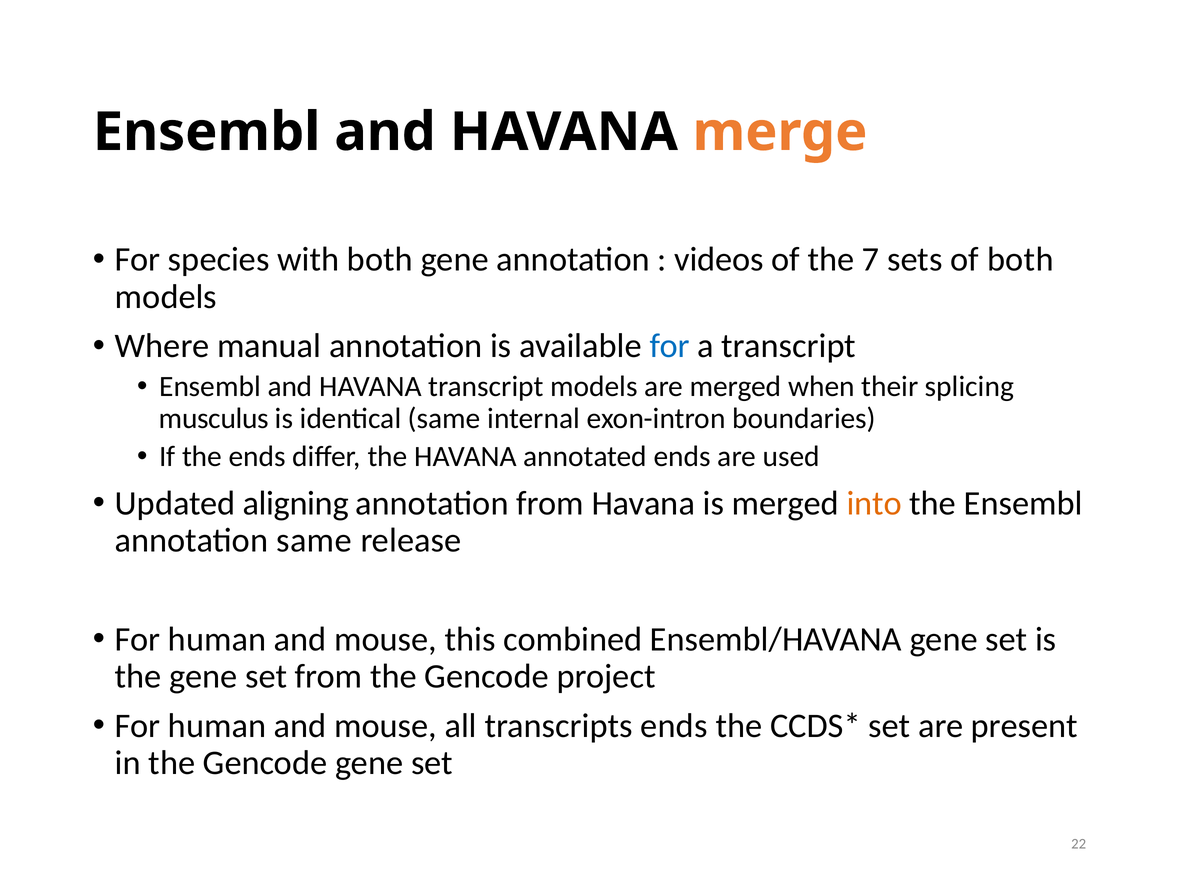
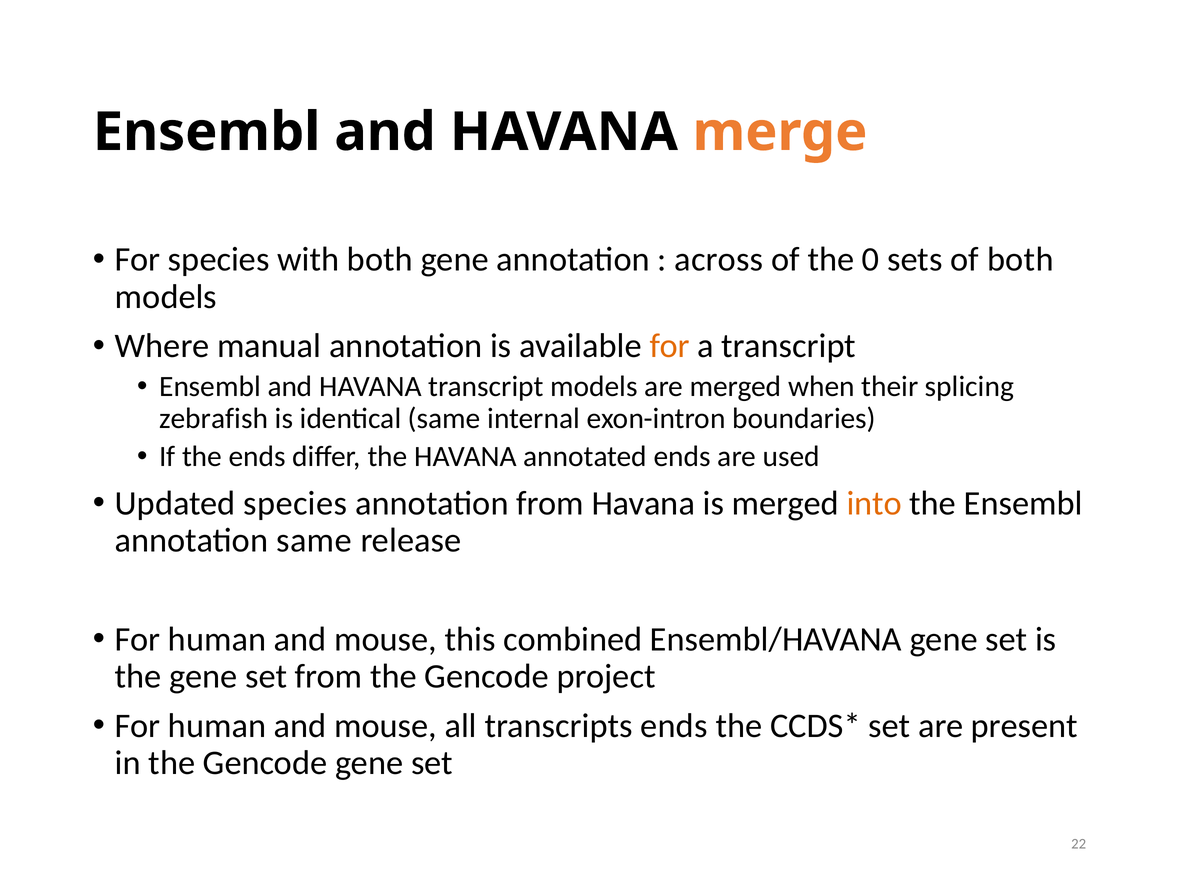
videos: videos -> across
7: 7 -> 0
for at (670, 346) colour: blue -> orange
musculus: musculus -> zebrafish
Updated aligning: aligning -> species
